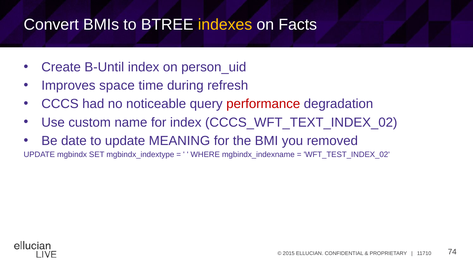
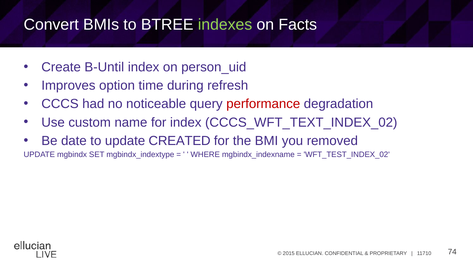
indexes colour: yellow -> light green
space: space -> option
MEANING: MEANING -> CREATED
